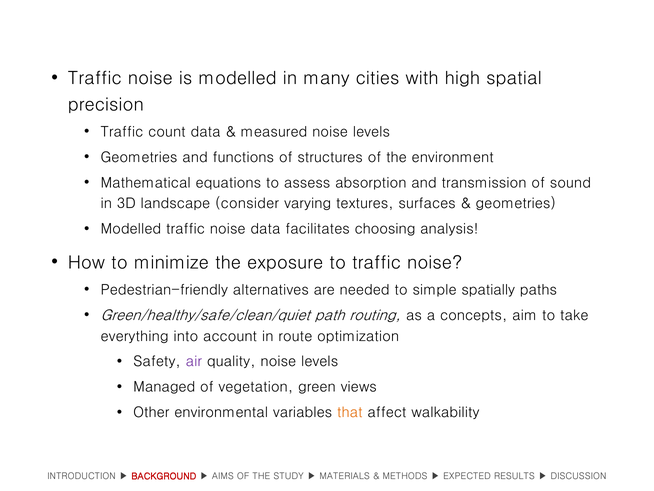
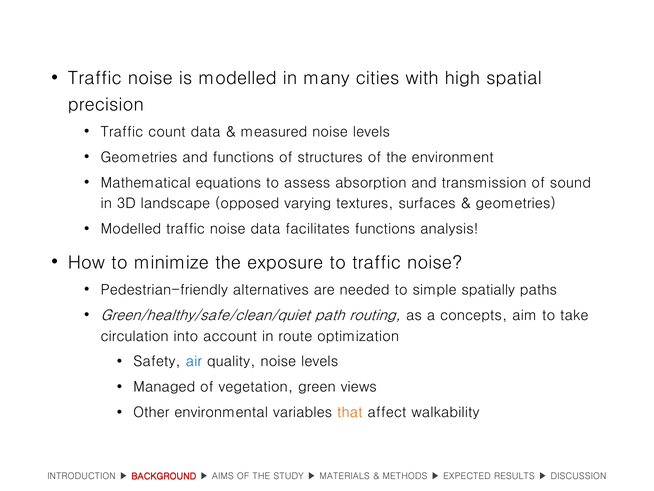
consider: consider -> opposed
facilitates choosing: choosing -> functions
everything: everything -> circulation
air colour: purple -> blue
